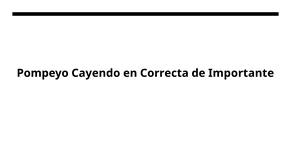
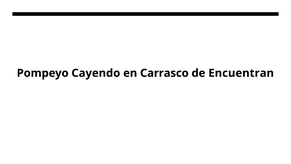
Correcta: Correcta -> Carrasco
Importante: Importante -> Encuentran
